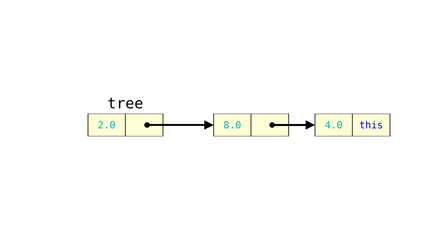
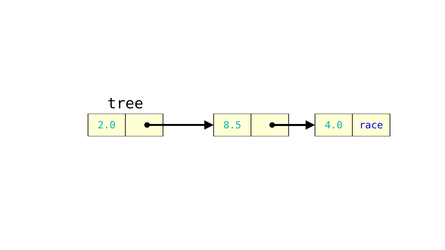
8.0: 8.0 -> 8.5
this: this -> race
